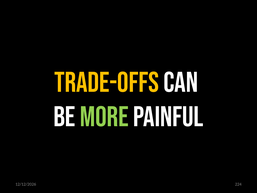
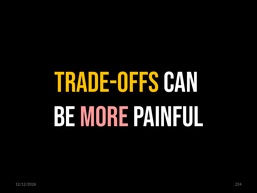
MORE colour: light green -> pink
